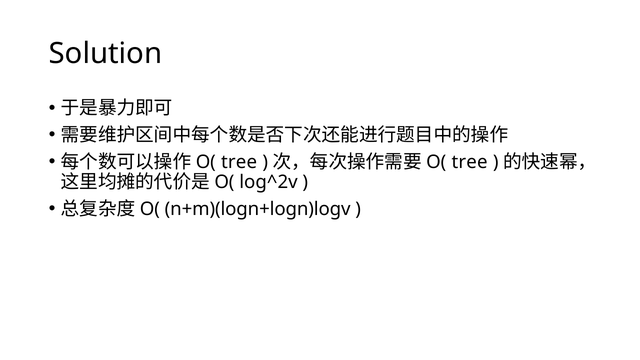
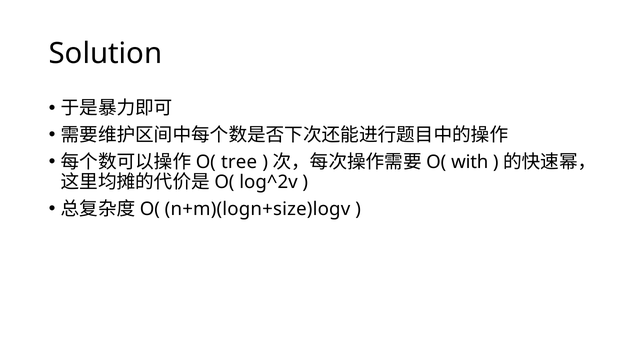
tree at (470, 162): tree -> with
n+m)(logn+logn)logv: n+m)(logn+logn)logv -> n+m)(logn+size)logv
